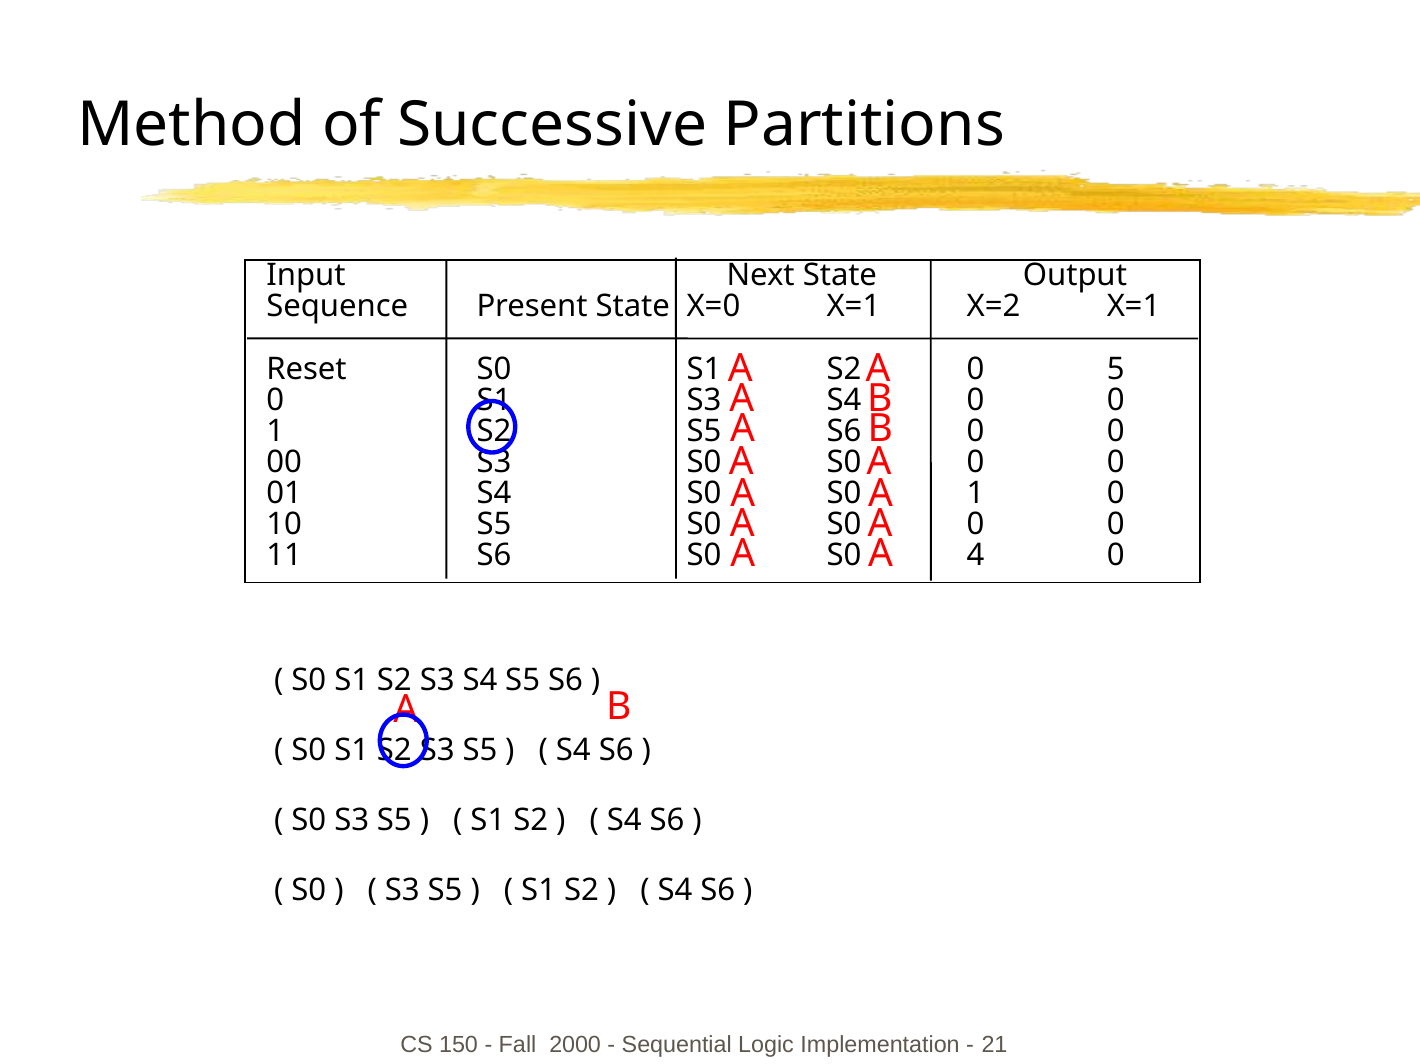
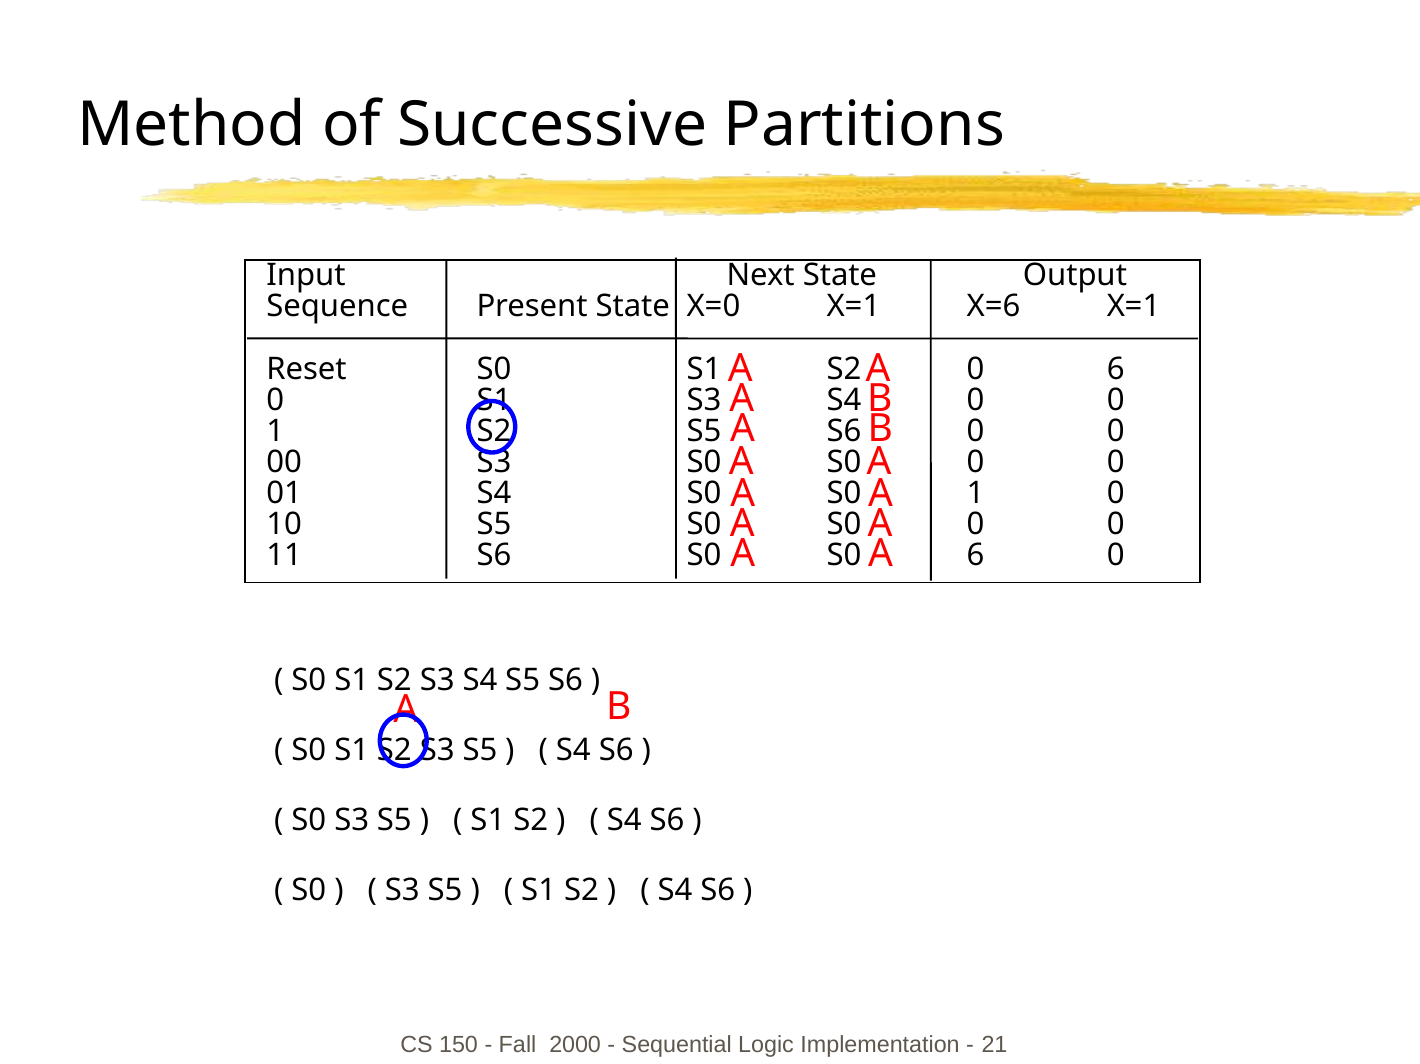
X=2: X=2 -> X=6
0 5: 5 -> 6
S0 4: 4 -> 6
